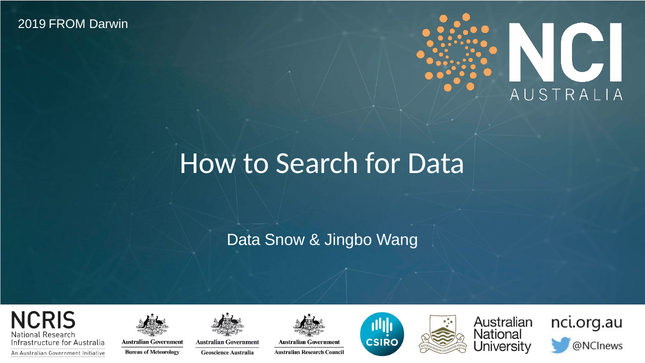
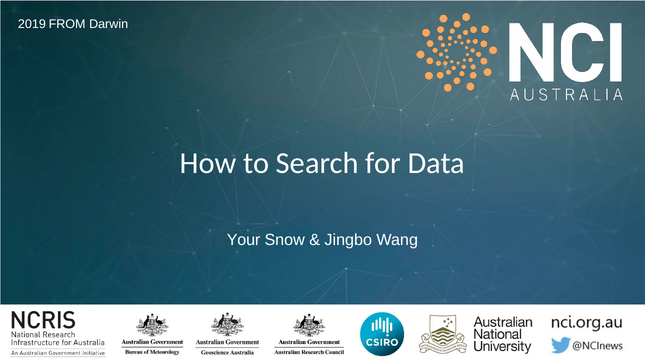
Data at (244, 240): Data -> Your
